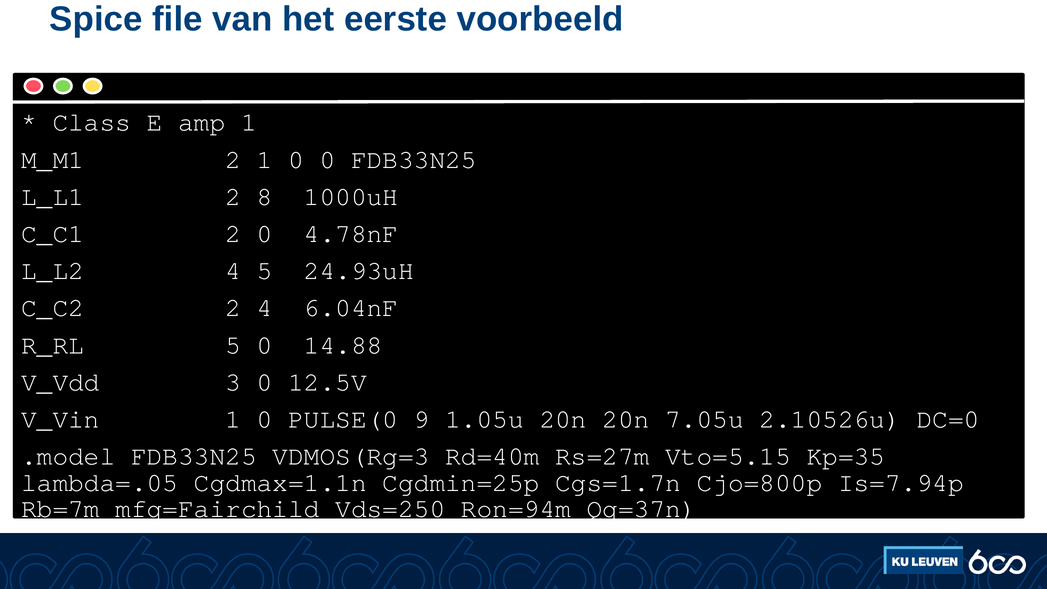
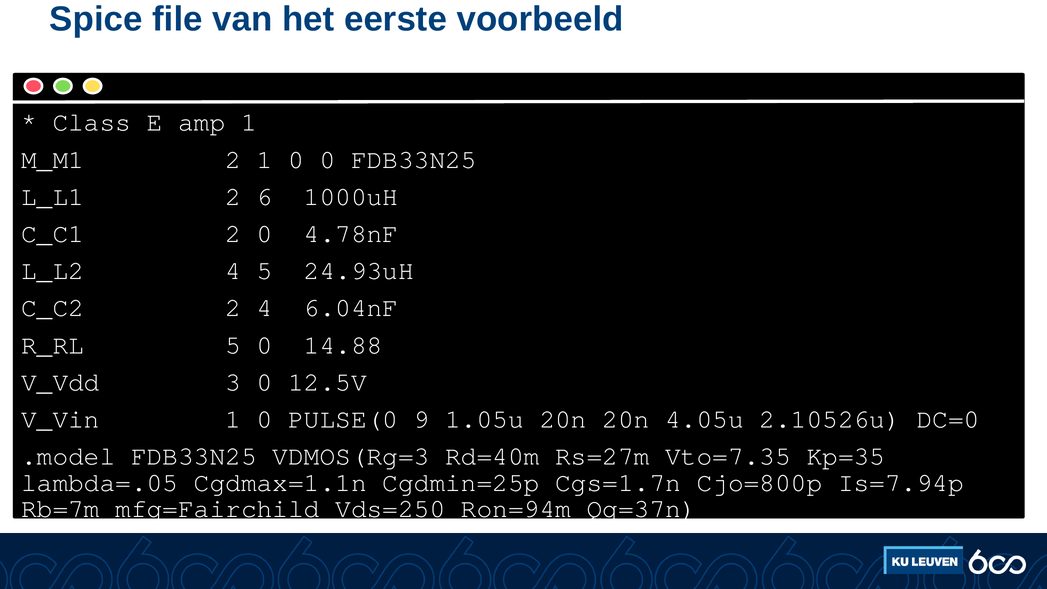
8: 8 -> 6
7.05u: 7.05u -> 4.05u
Vto=5.15: Vto=5.15 -> Vto=7.35
